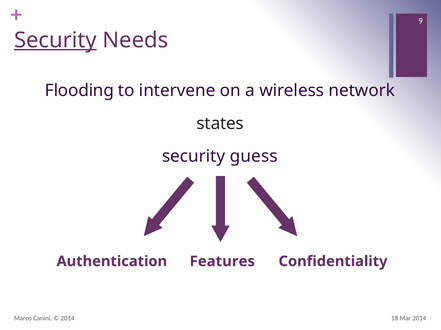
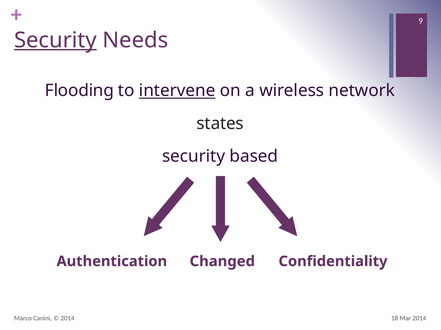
intervene underline: none -> present
guess: guess -> based
Features: Features -> Changed
